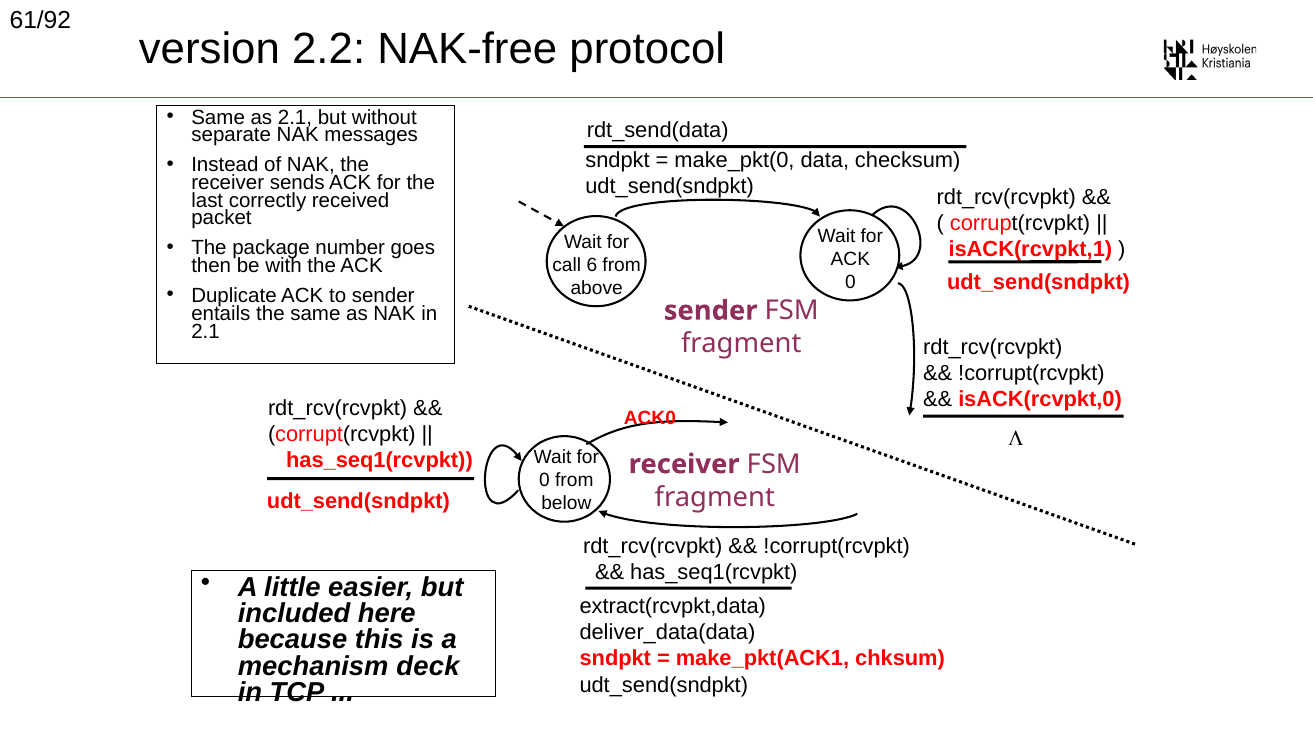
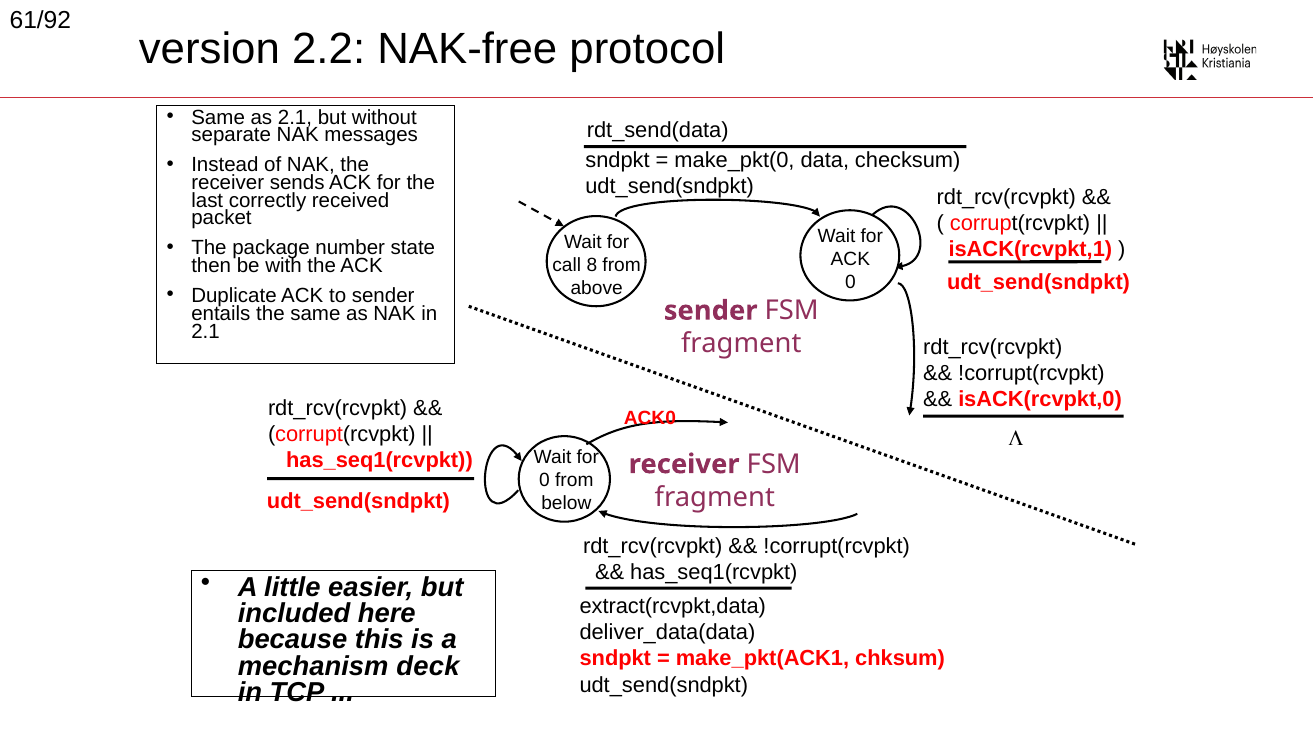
goes: goes -> state
6: 6 -> 8
